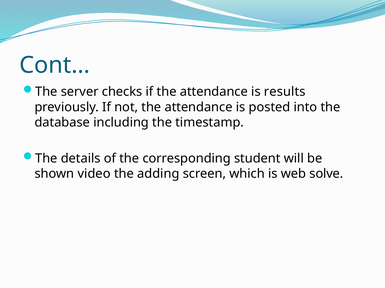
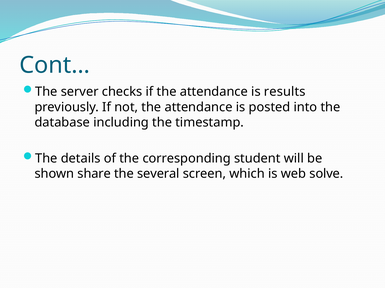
video: video -> share
adding: adding -> several
